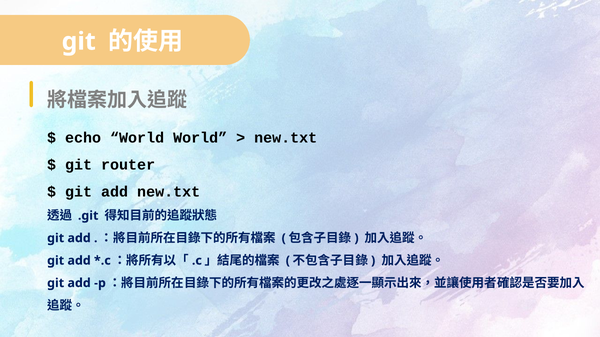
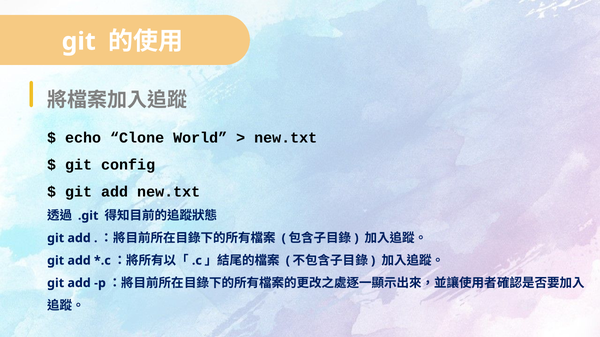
echo World: World -> Clone
router: router -> config
